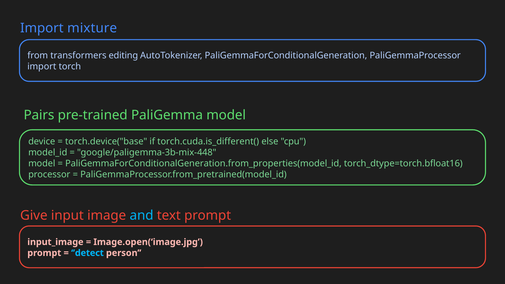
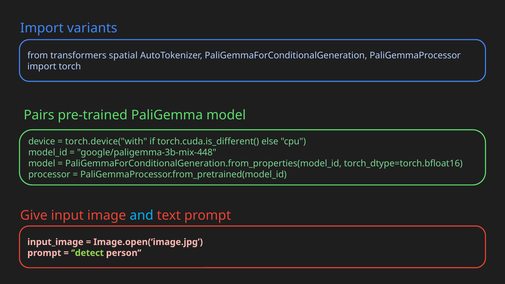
mixture: mixture -> variants
editing: editing -> spatial
torch.device("base: torch.device("base -> torch.device("with
’detect colour: light blue -> light green
